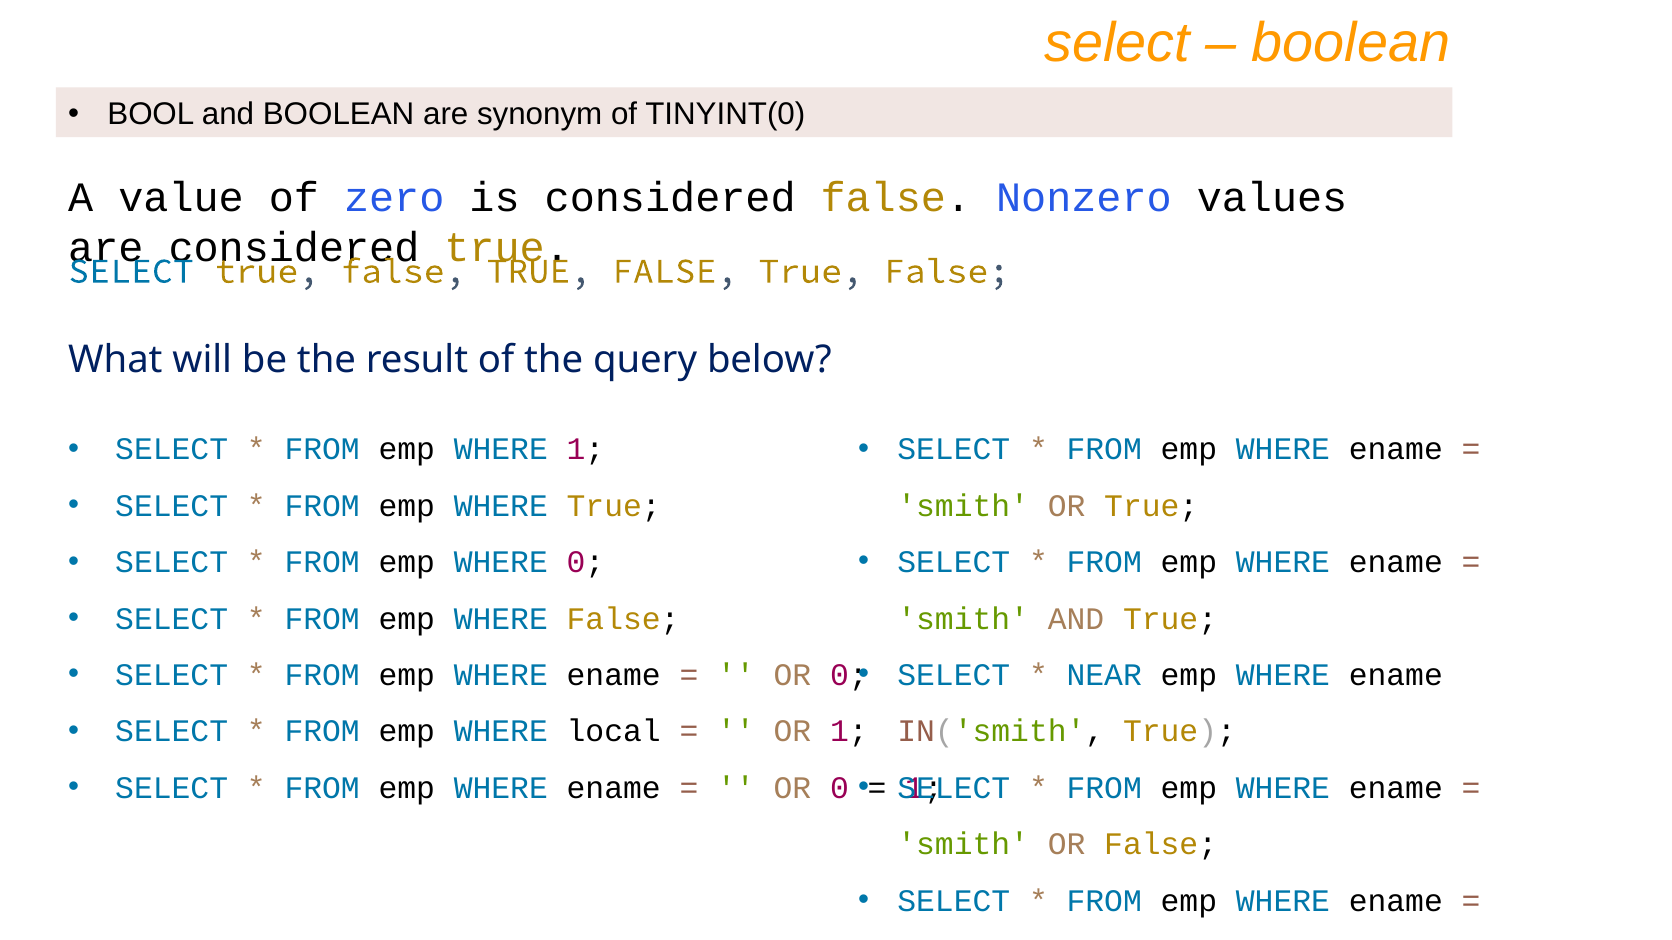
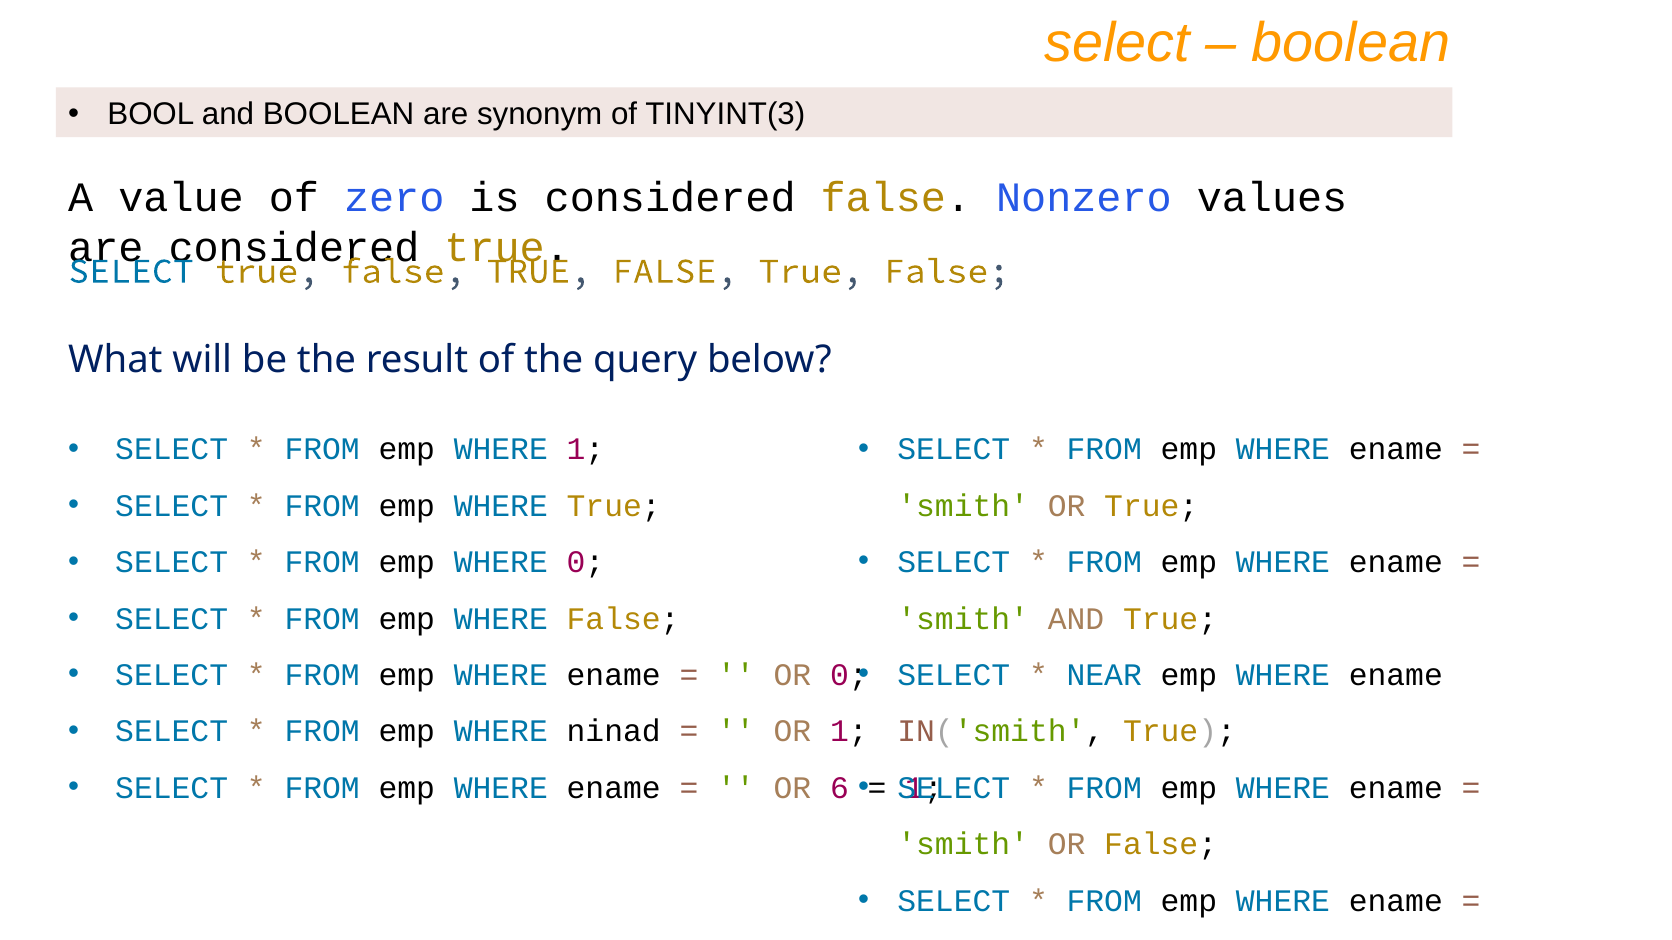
TINYINT(0: TINYINT(0 -> TINYINT(3
local: local -> ninad
0 at (839, 788): 0 -> 6
